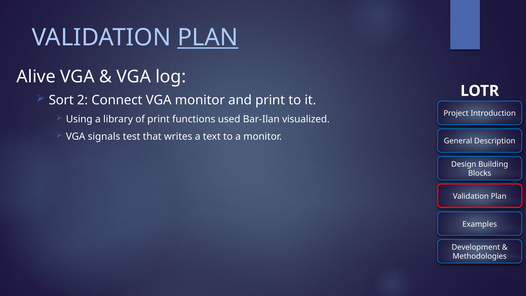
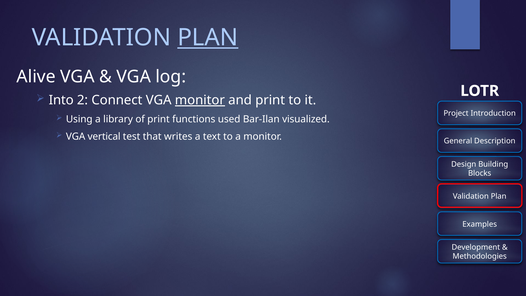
Sort: Sort -> Into
monitor at (200, 100) underline: none -> present
signals: signals -> vertical
